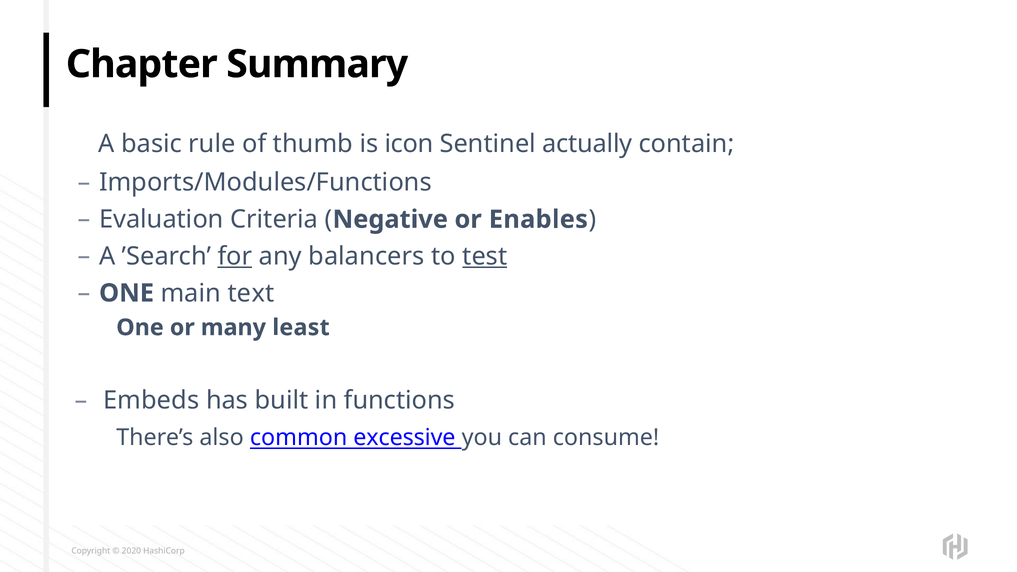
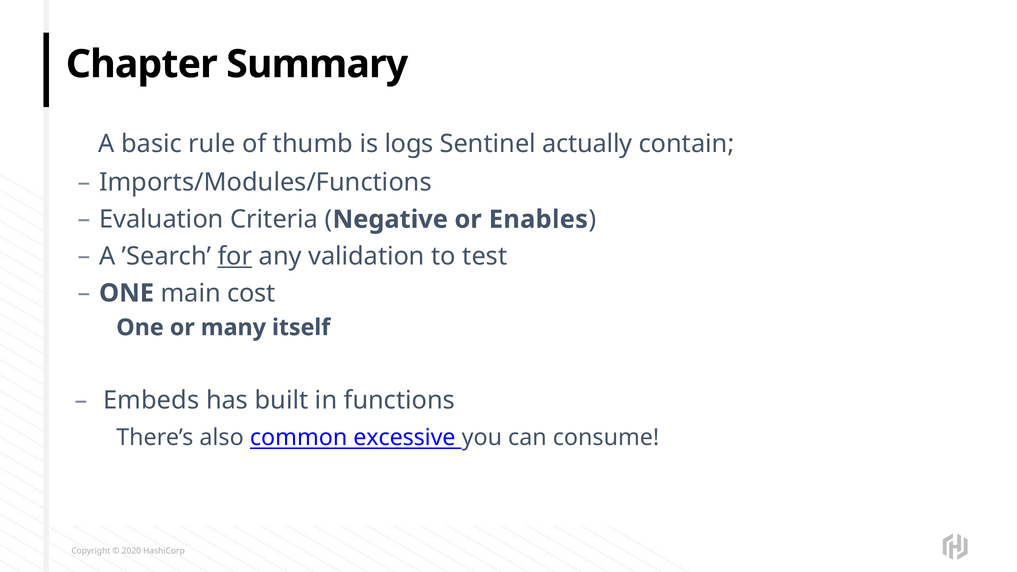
icon: icon -> logs
balancers: balancers -> validation
test underline: present -> none
text: text -> cost
least: least -> itself
